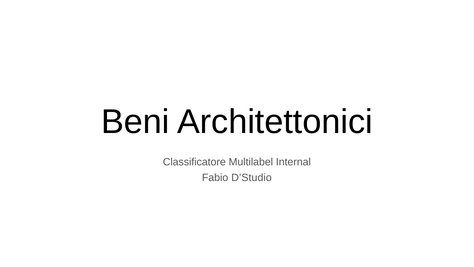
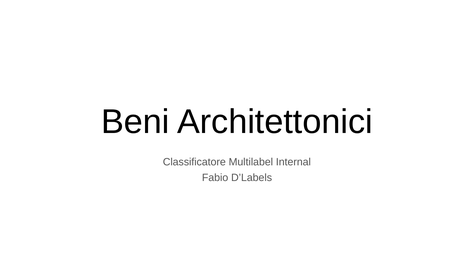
D’Studio: D’Studio -> D’Labels
